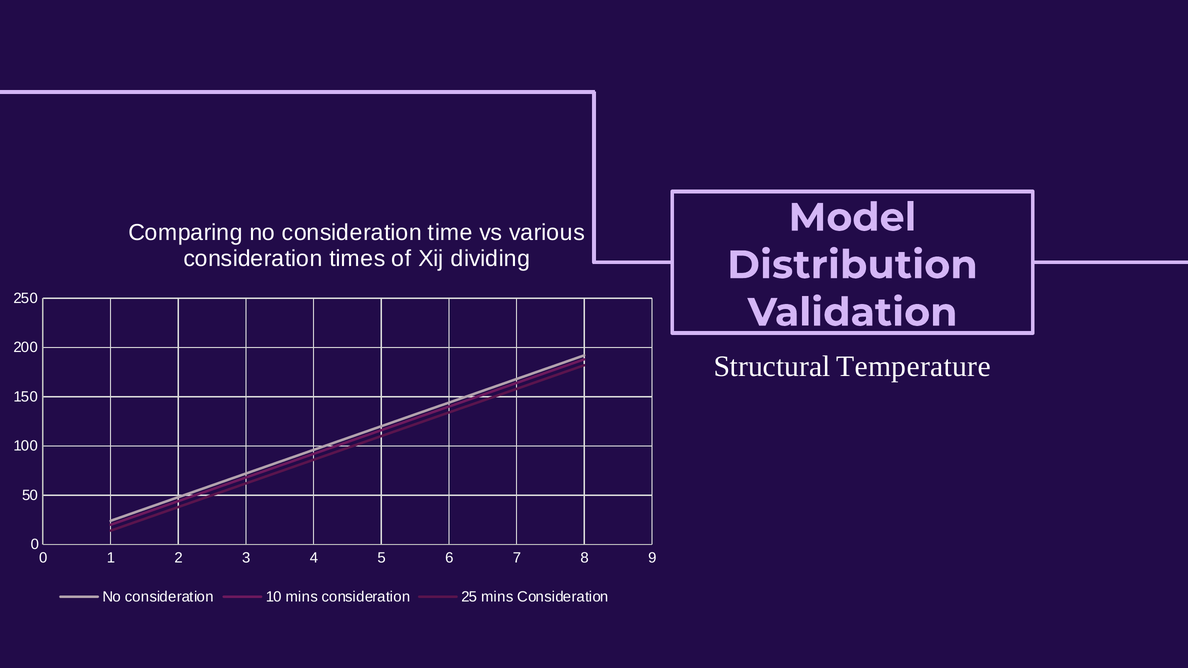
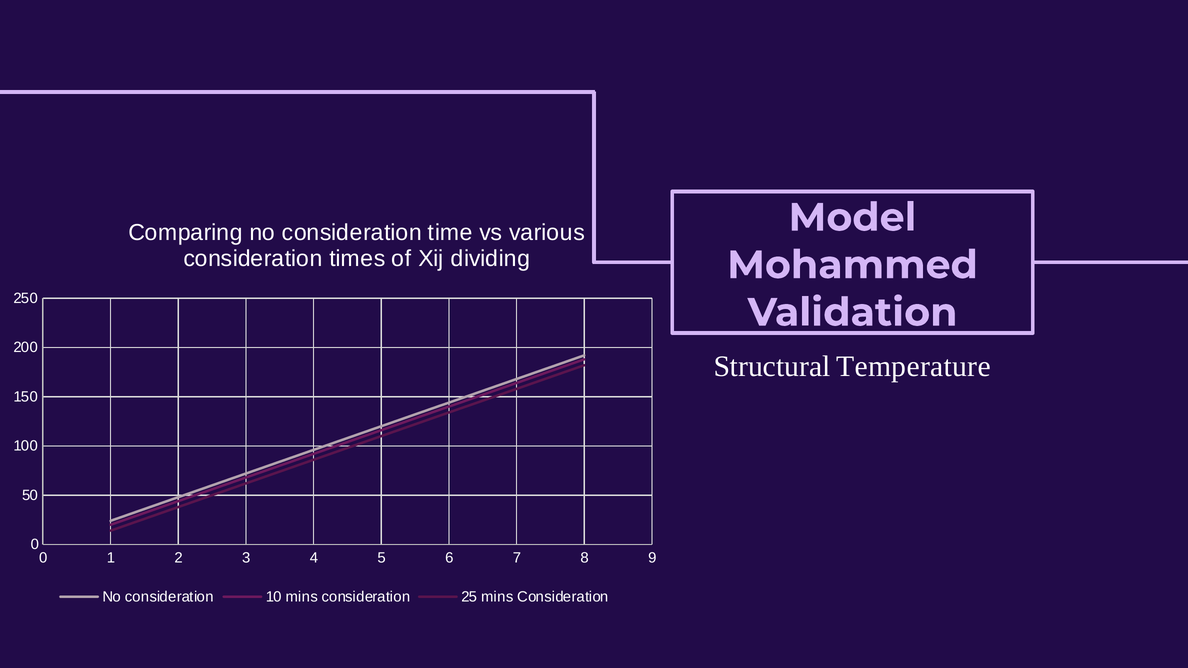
Distribution: Distribution -> Mohammed
